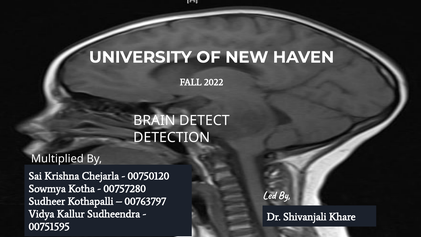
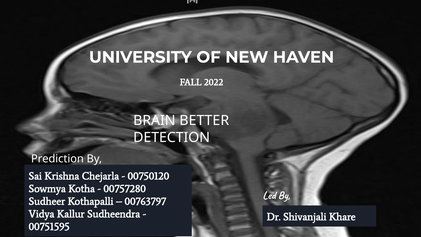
DETECT: DETECT -> BETTER
Multiplied: Multiplied -> Prediction
